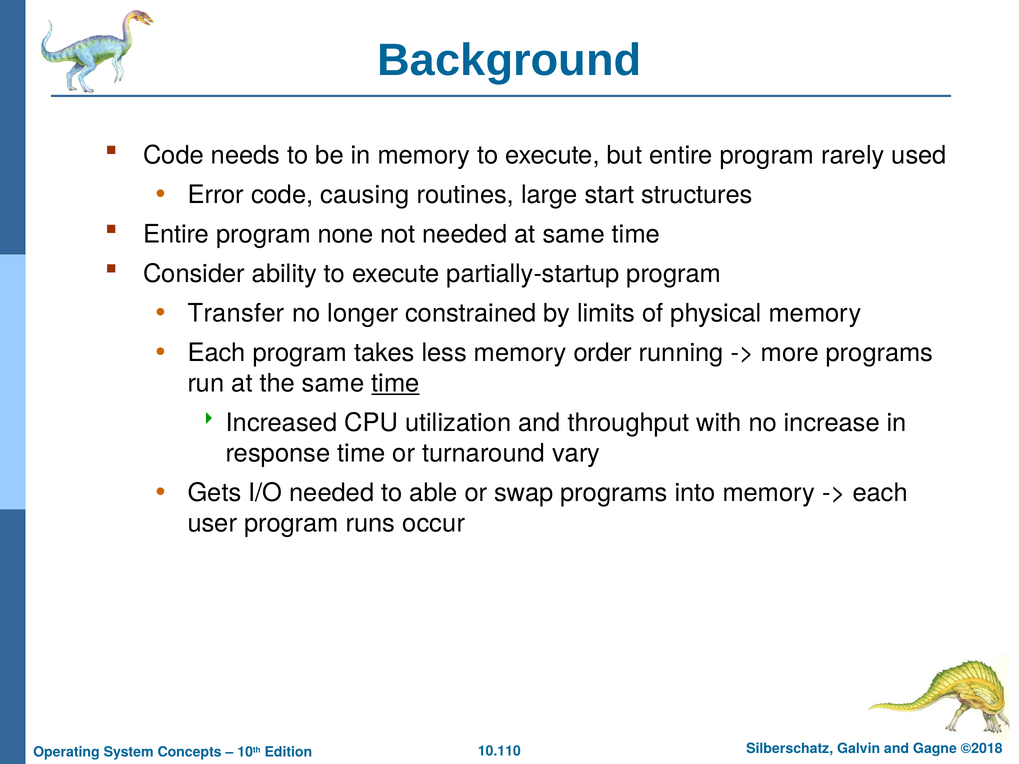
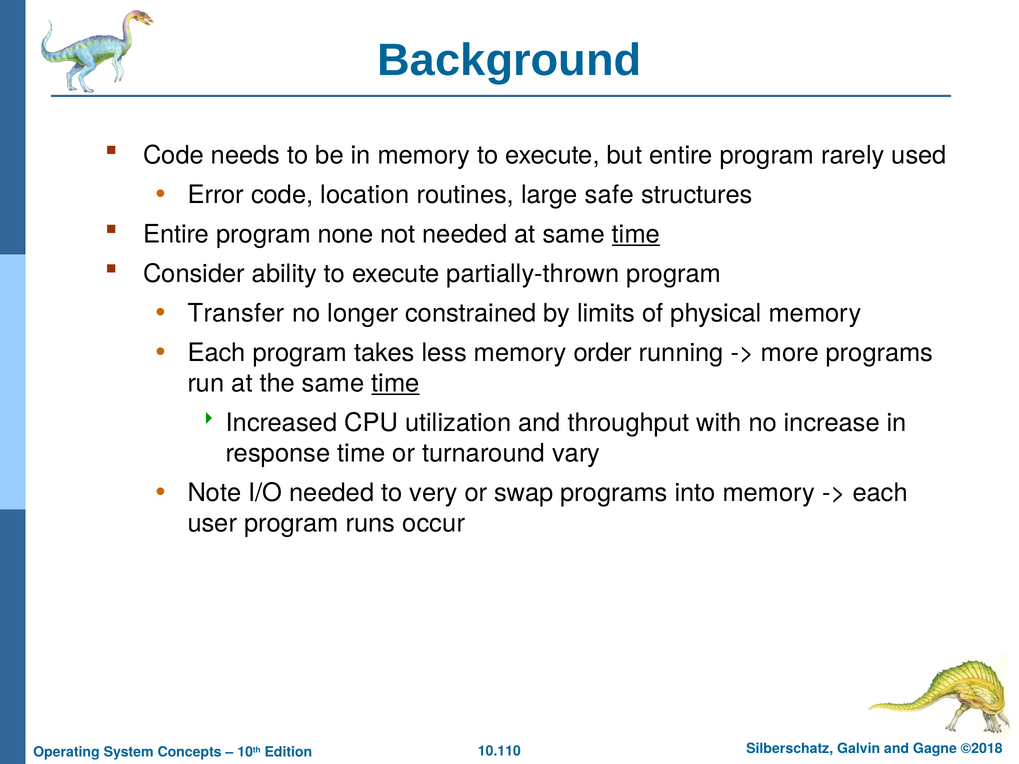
causing: causing -> location
start: start -> safe
time at (636, 234) underline: none -> present
partially-startup: partially-startup -> partially-thrown
Gets: Gets -> Note
able: able -> very
